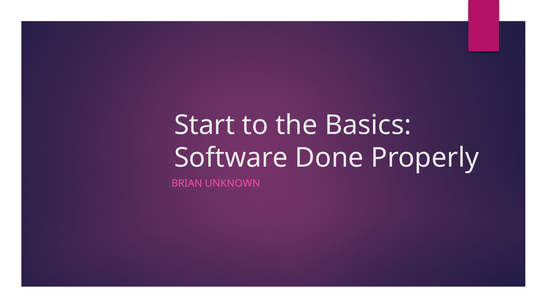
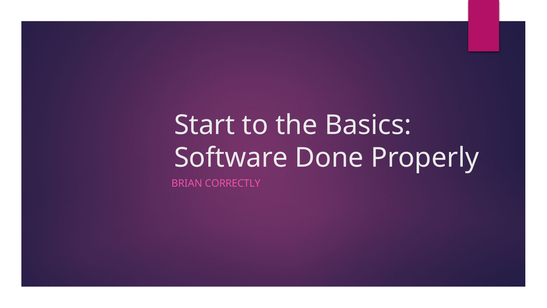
UNKNOWN: UNKNOWN -> CORRECTLY
